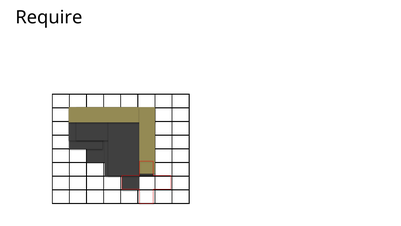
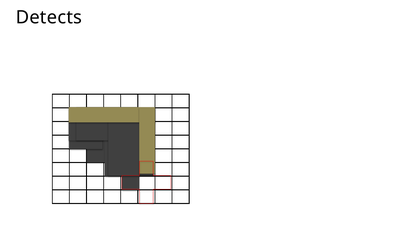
Require: Require -> Detects
